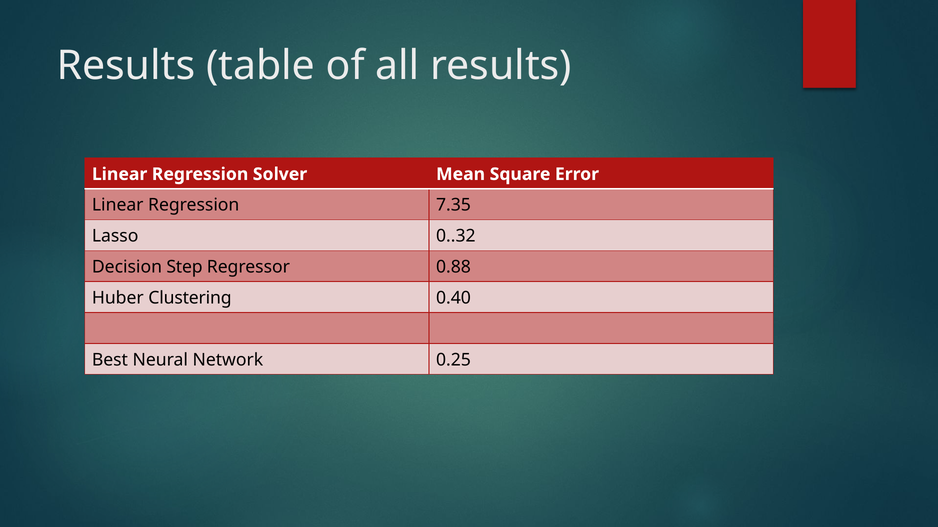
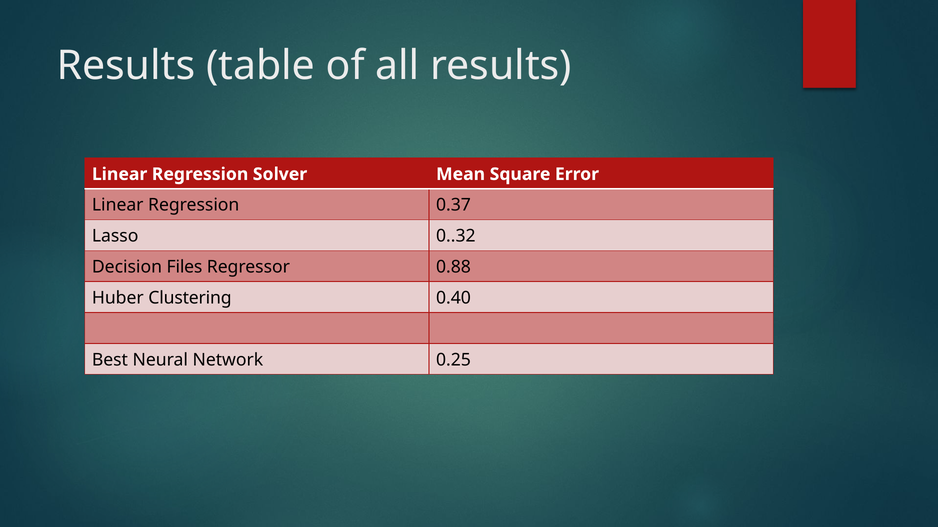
7.35: 7.35 -> 0.37
Step: Step -> Files
